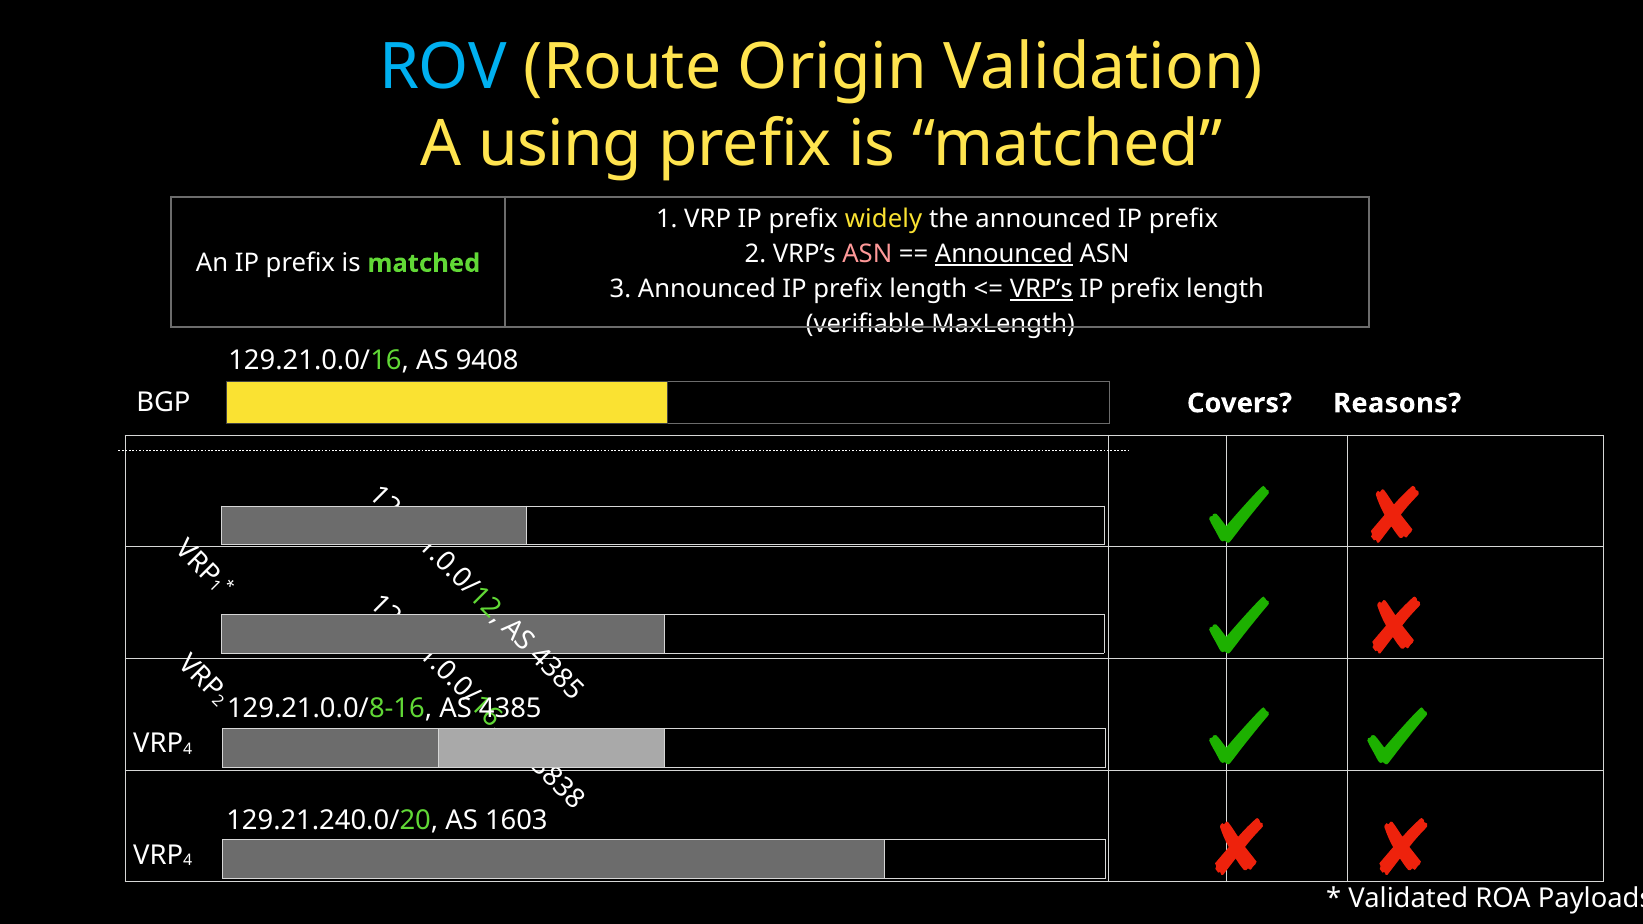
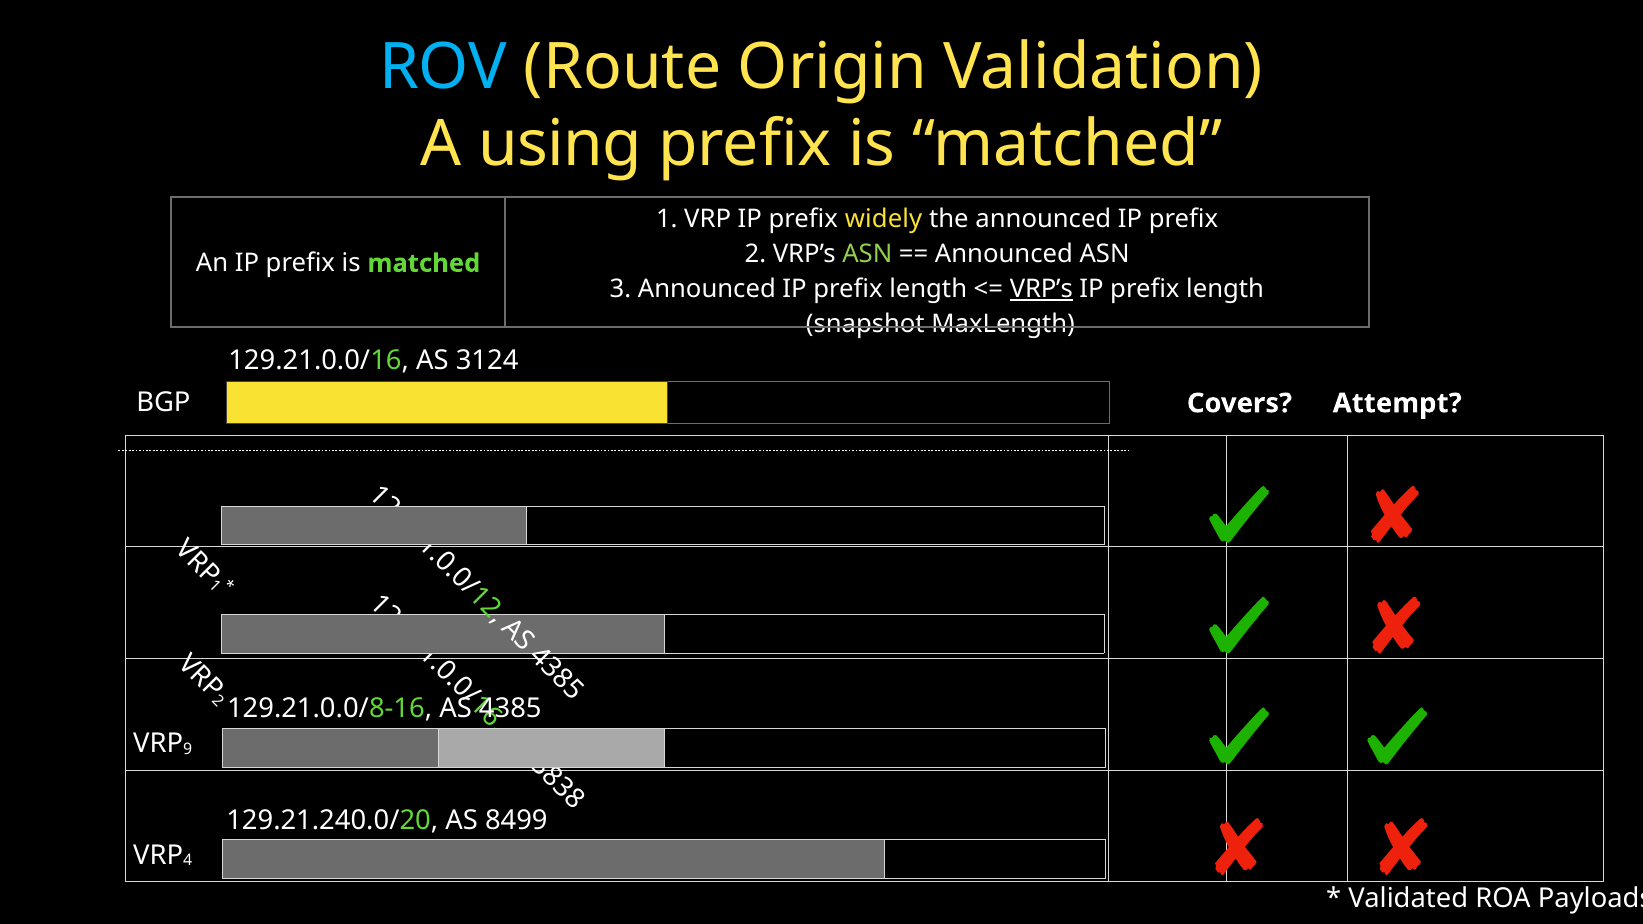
ASN at (867, 254) colour: pink -> light green
Announced at (1004, 254) underline: present -> none
verifiable: verifiable -> snapshot
9408: 9408 -> 3124
Reasons: Reasons -> Attempt
4 at (188, 749): 4 -> 9
1603: 1603 -> 8499
